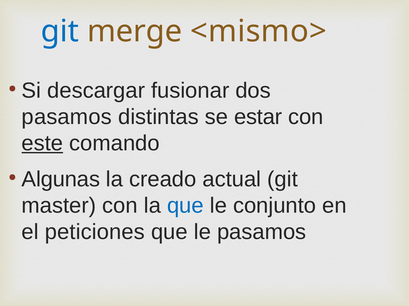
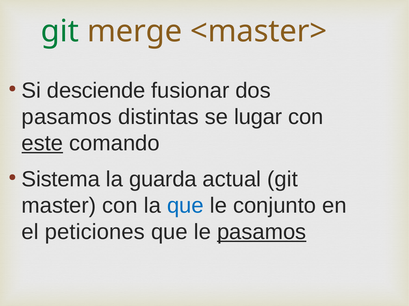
git at (60, 31) colour: blue -> green
<mismo>: <mismo> -> <master>
descargar: descargar -> desciende
estar: estar -> lugar
Algunas: Algunas -> Sistema
creado: creado -> guarda
pasamos at (262, 232) underline: none -> present
